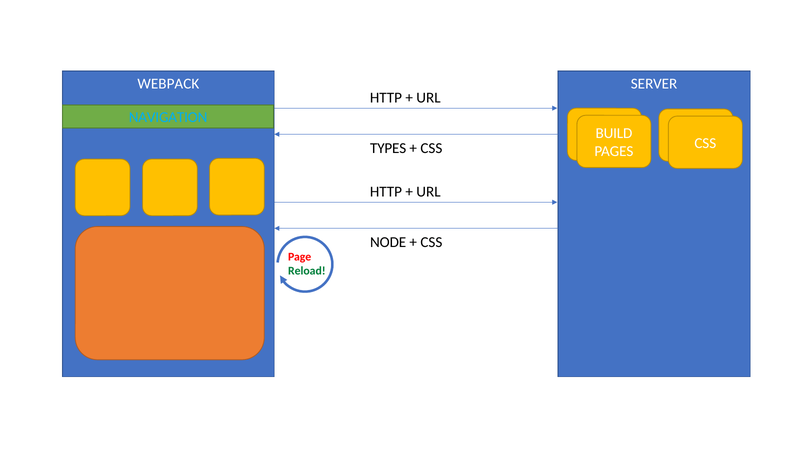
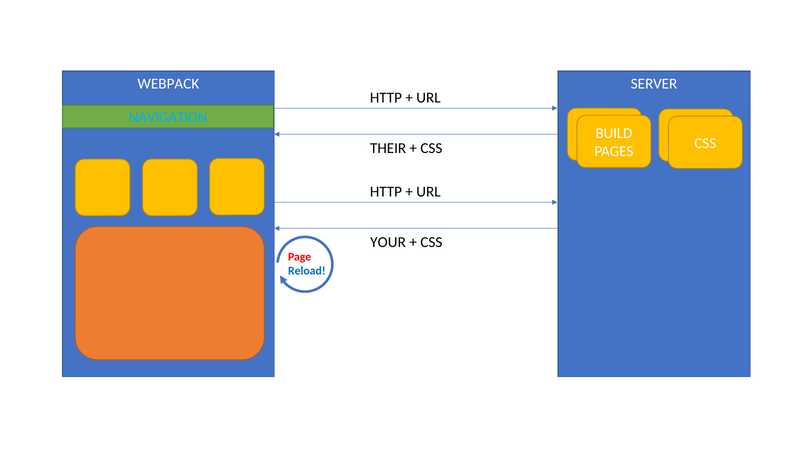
TYPES: TYPES -> THEIR
NODE: NODE -> YOUR
Reload colour: green -> blue
